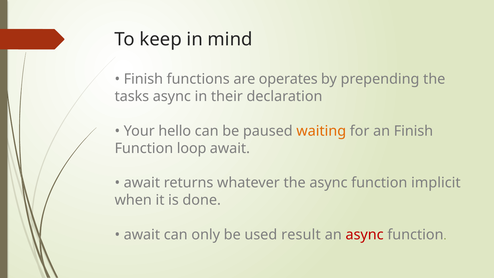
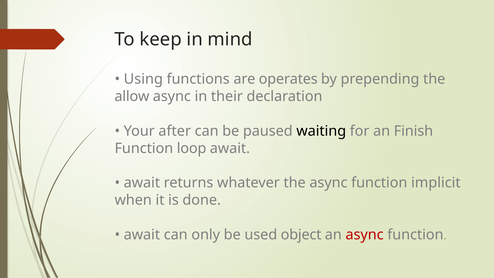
Finish at (143, 79): Finish -> Using
tasks: tasks -> allow
hello: hello -> after
waiting colour: orange -> black
result: result -> object
